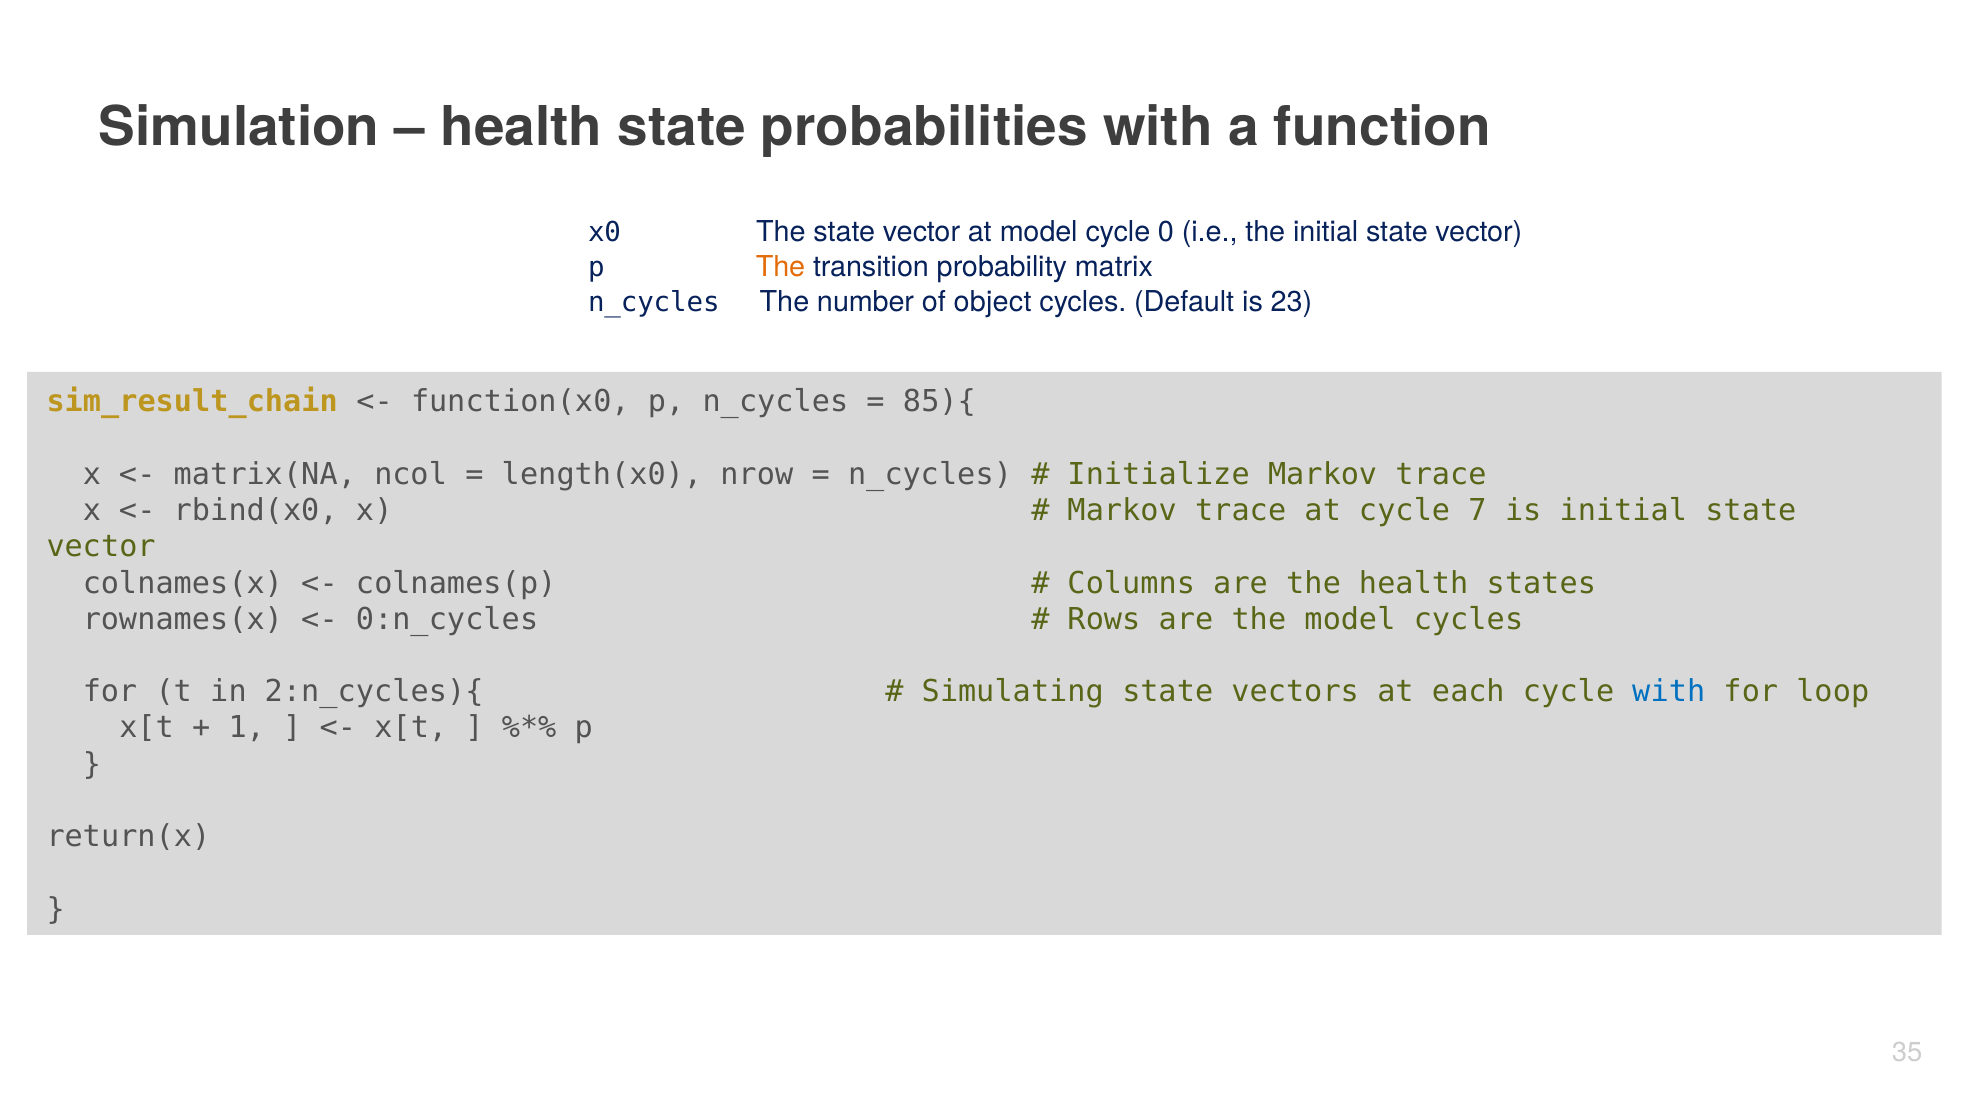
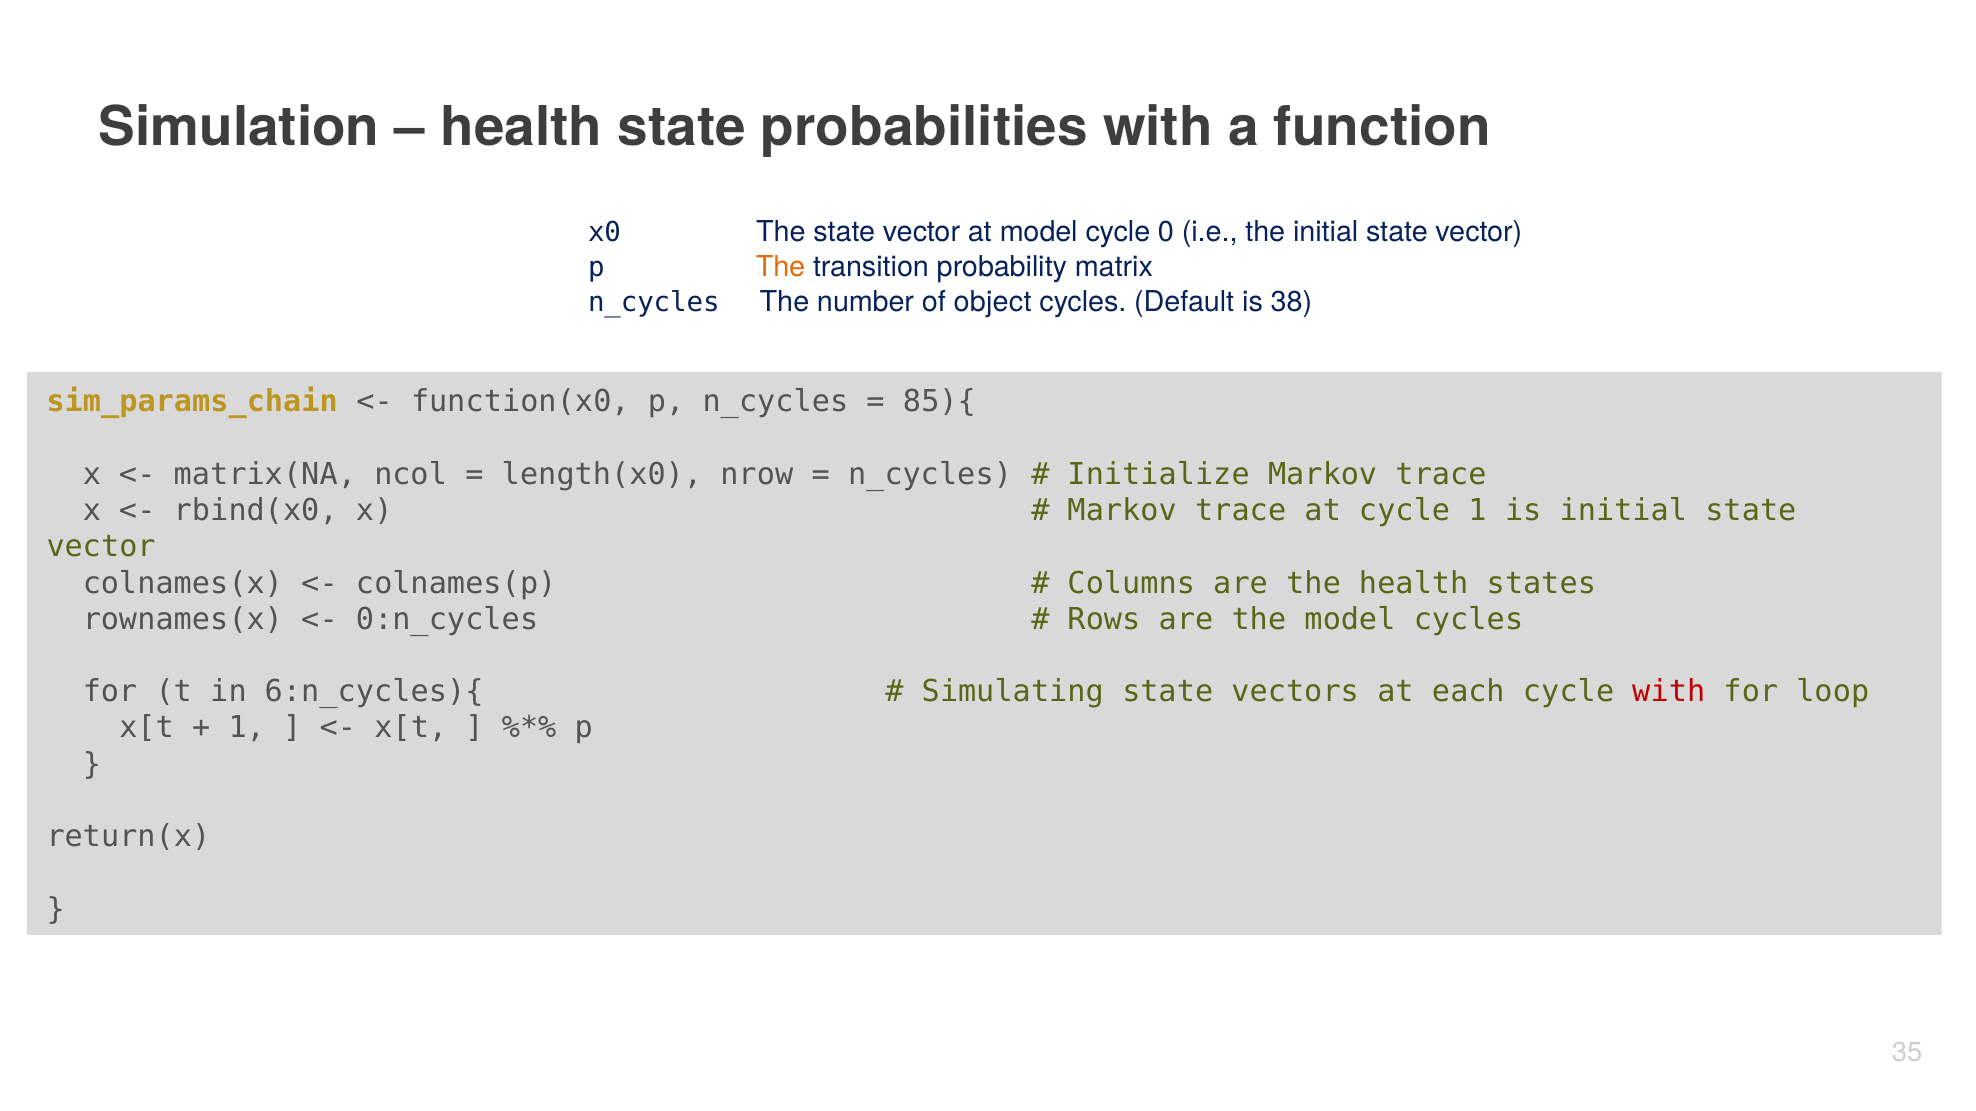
23: 23 -> 38
sim_result_chain: sim_result_chain -> sim_params_chain
cycle 7: 7 -> 1
2:n_cycles){: 2:n_cycles){ -> 6:n_cycles){
with at (1669, 692) colour: blue -> red
